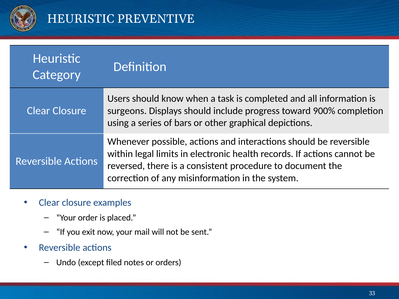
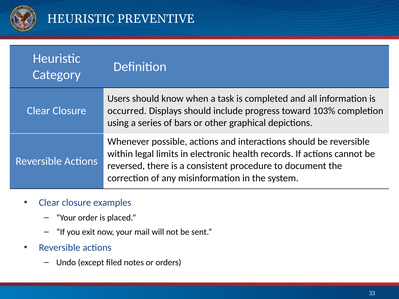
surgeons: surgeons -> occurred
900%: 900% -> 103%
